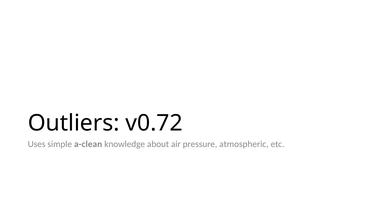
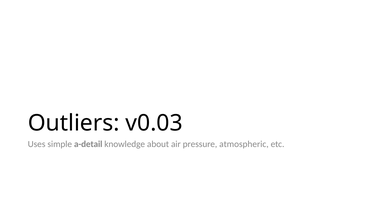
v0.72: v0.72 -> v0.03
a-clean: a-clean -> a-detail
